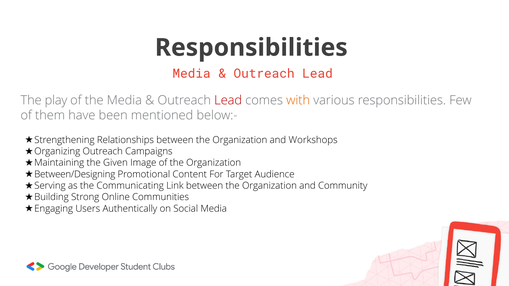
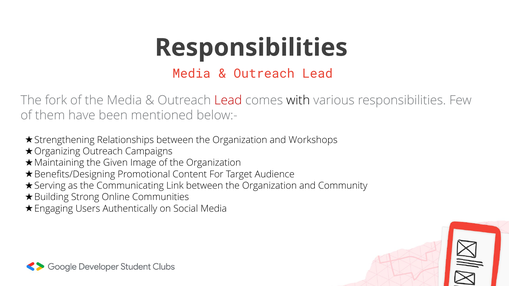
play: play -> fork
with colour: orange -> black
Between/Designing: Between/Designing -> Benefits/Designing
